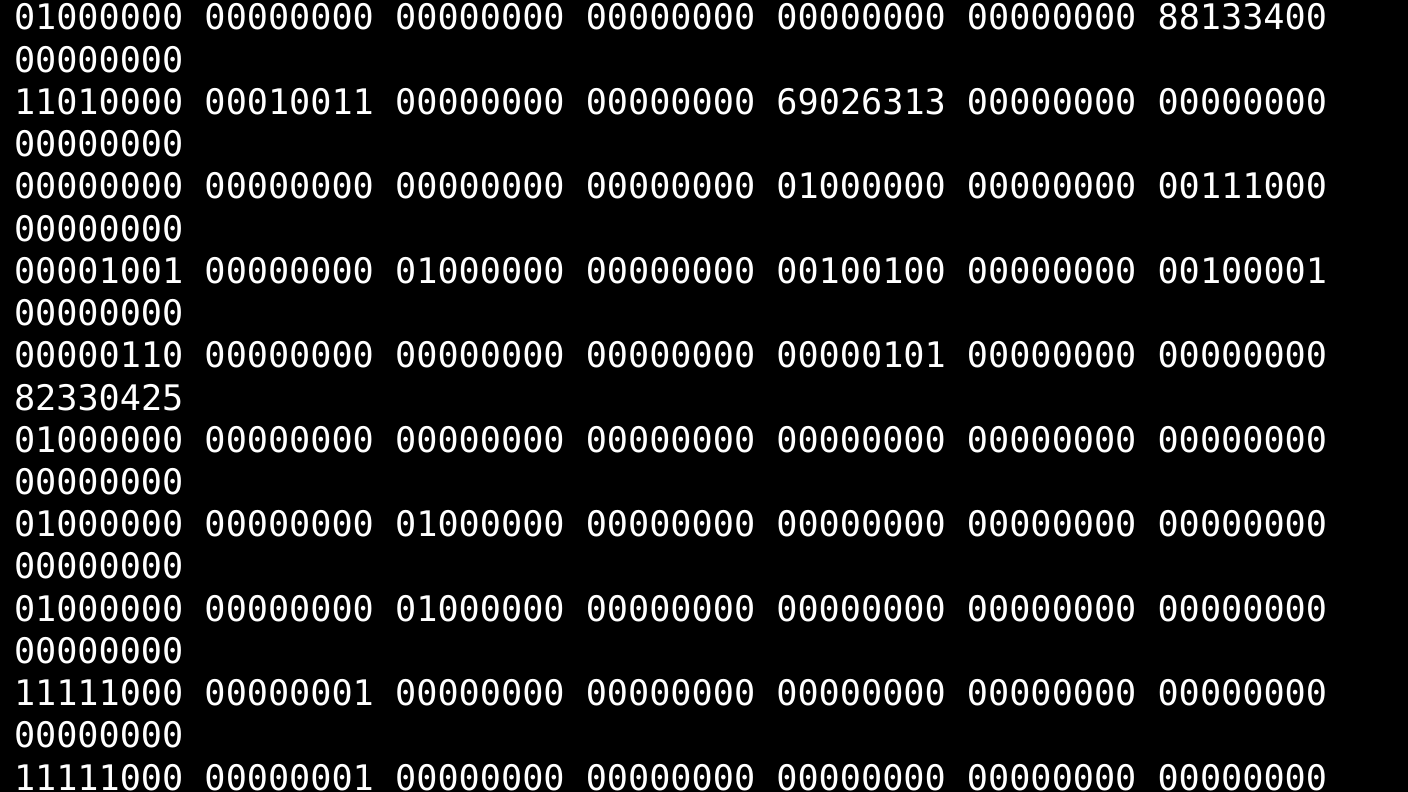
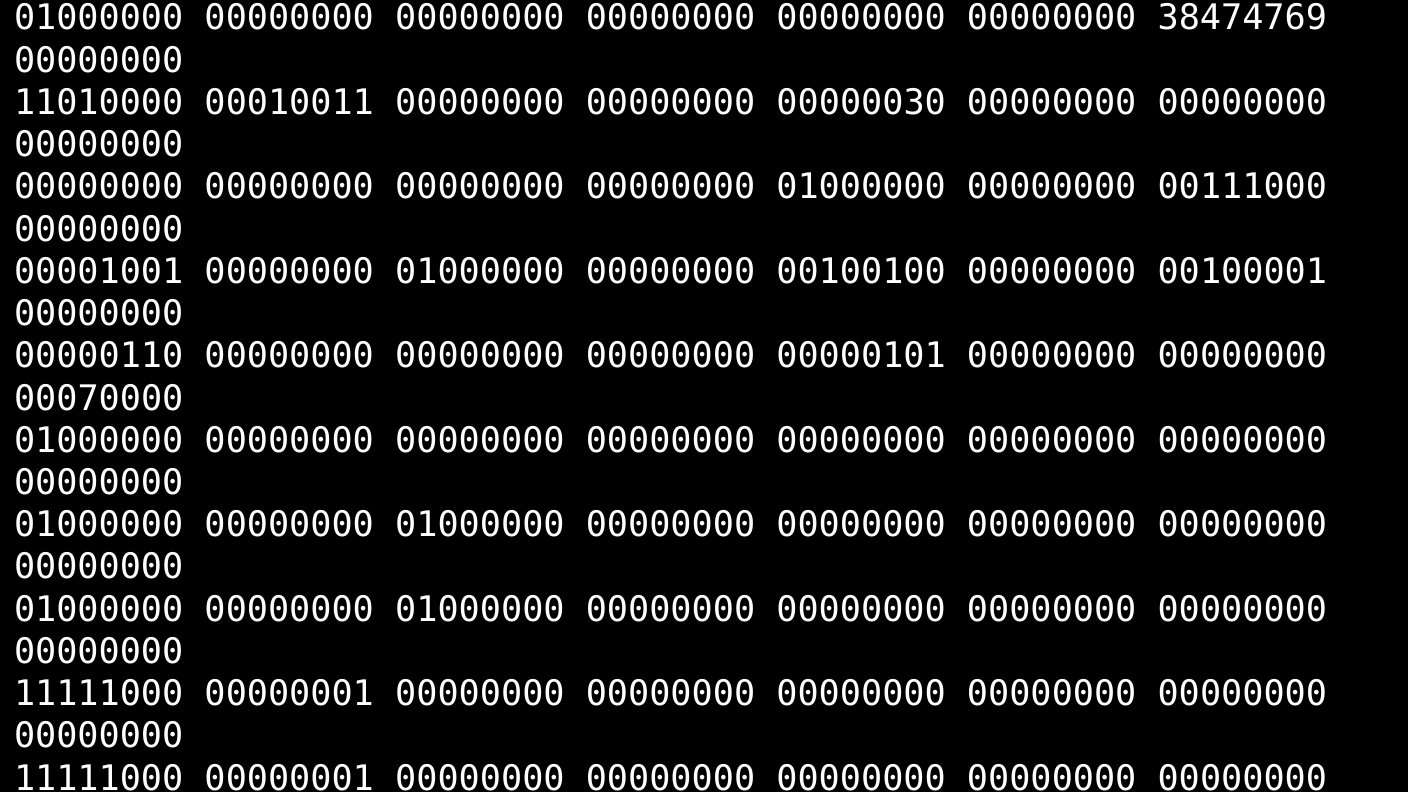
88133400: 88133400 -> 38474769
69026313: 69026313 -> 00000030
82330425: 82330425 -> 00070000
